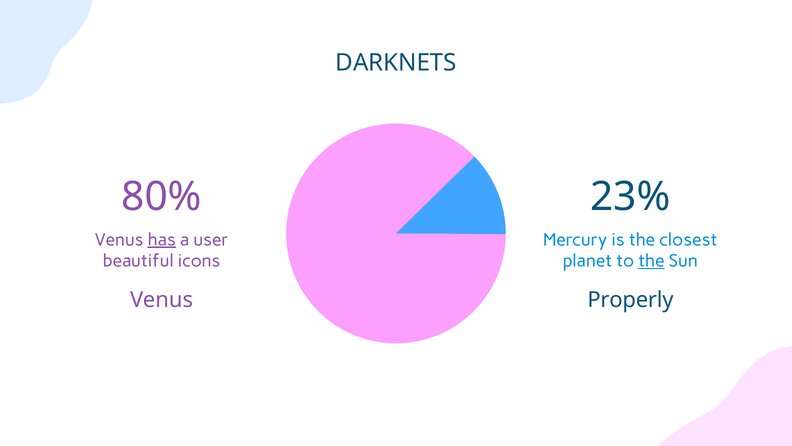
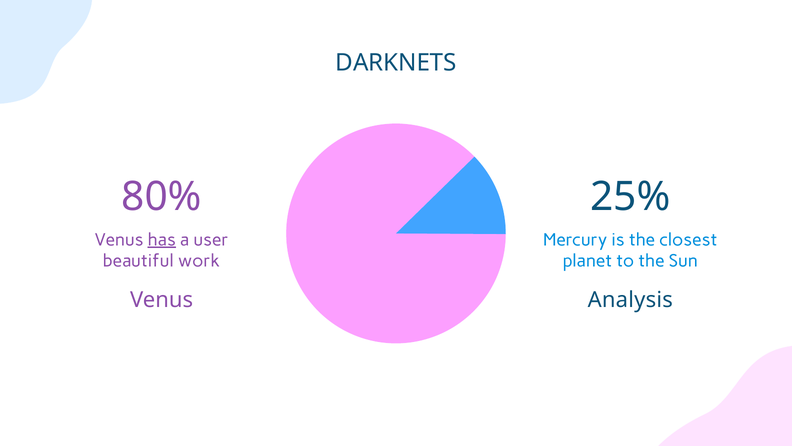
23%: 23% -> 25%
icons: icons -> work
the at (651, 261) underline: present -> none
Properly: Properly -> Analysis
